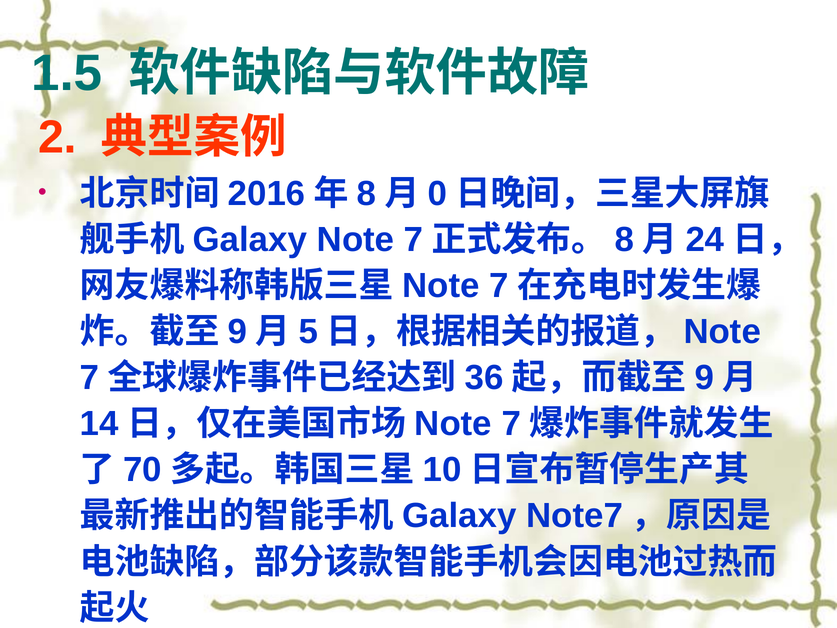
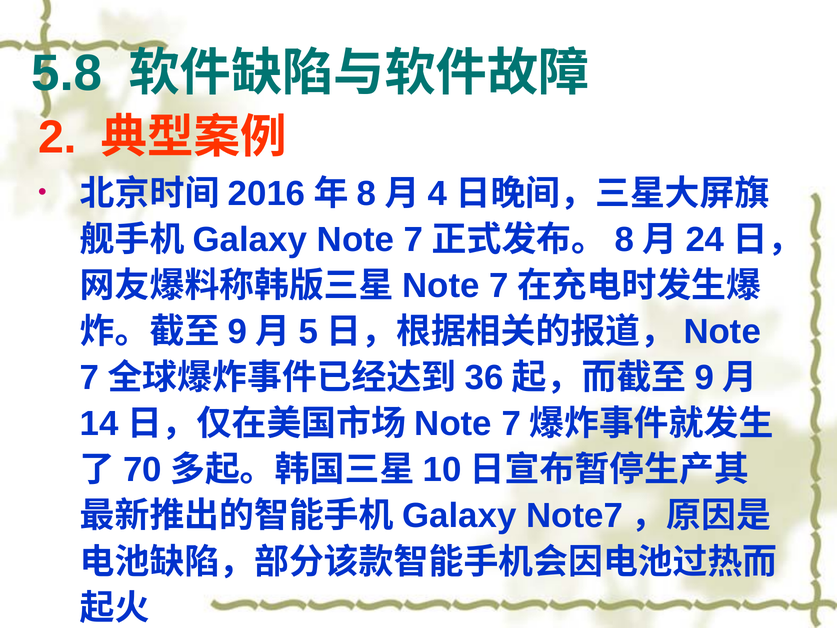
1.5: 1.5 -> 5.8
0: 0 -> 4
